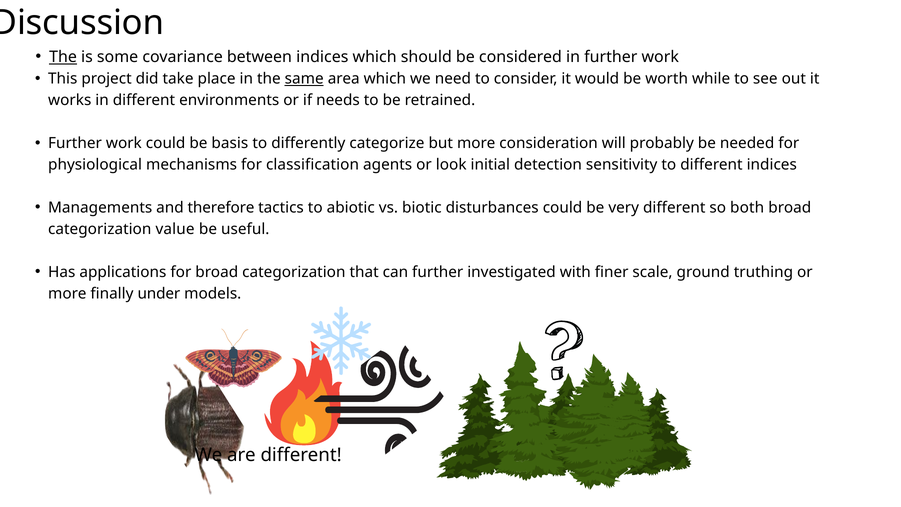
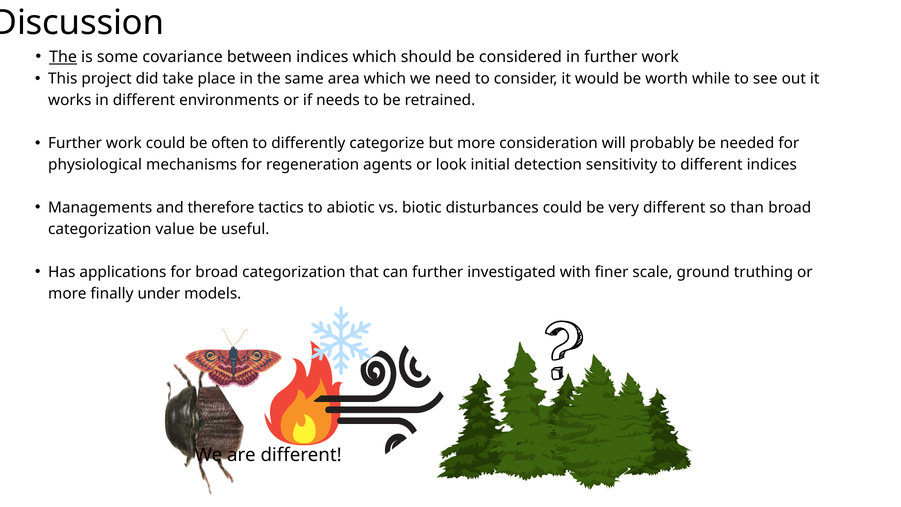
same underline: present -> none
basis: basis -> often
classification: classification -> regeneration
both: both -> than
